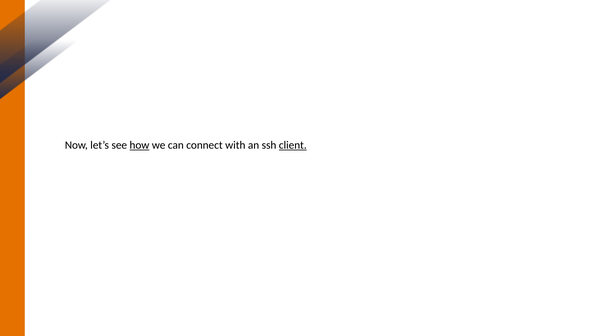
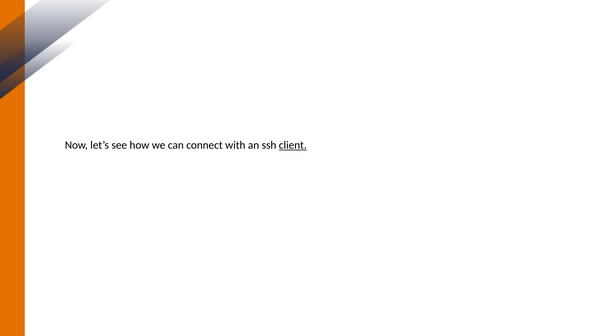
how underline: present -> none
